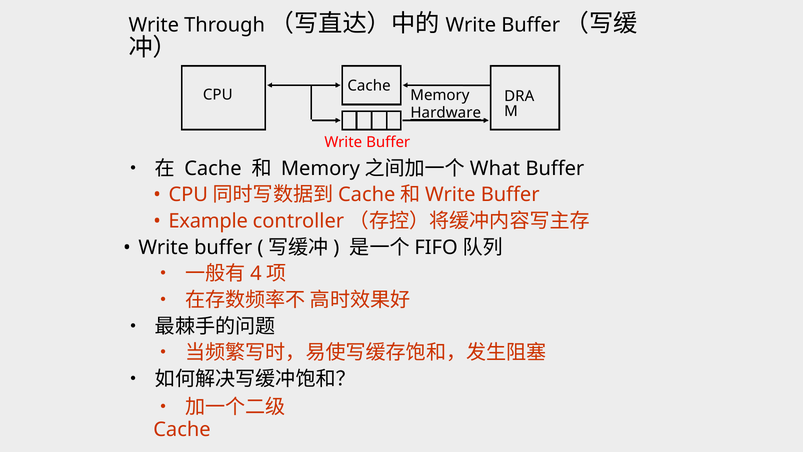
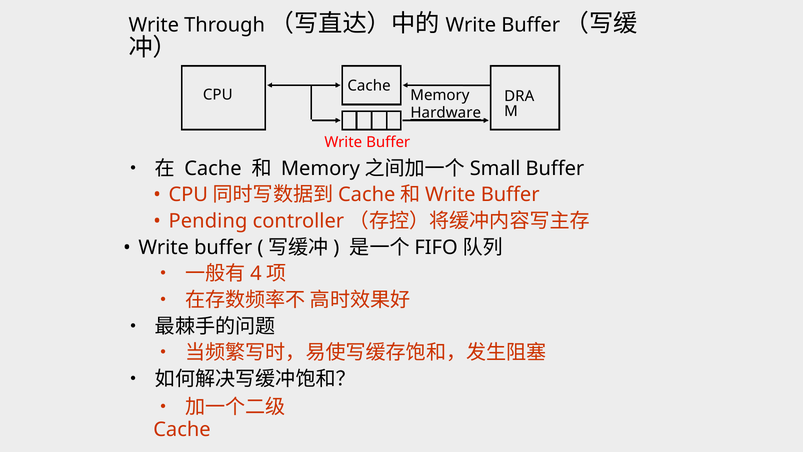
What: What -> Small
Example: Example -> Pending
